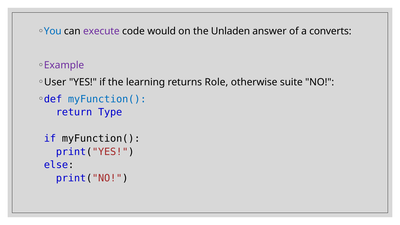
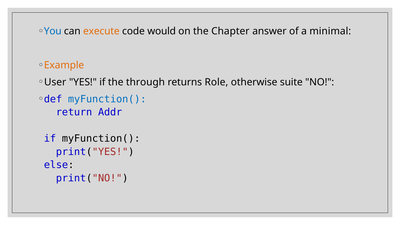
execute colour: purple -> orange
Unladen: Unladen -> Chapter
converts: converts -> minimal
Example colour: purple -> orange
learning: learning -> through
Type: Type -> Addr
